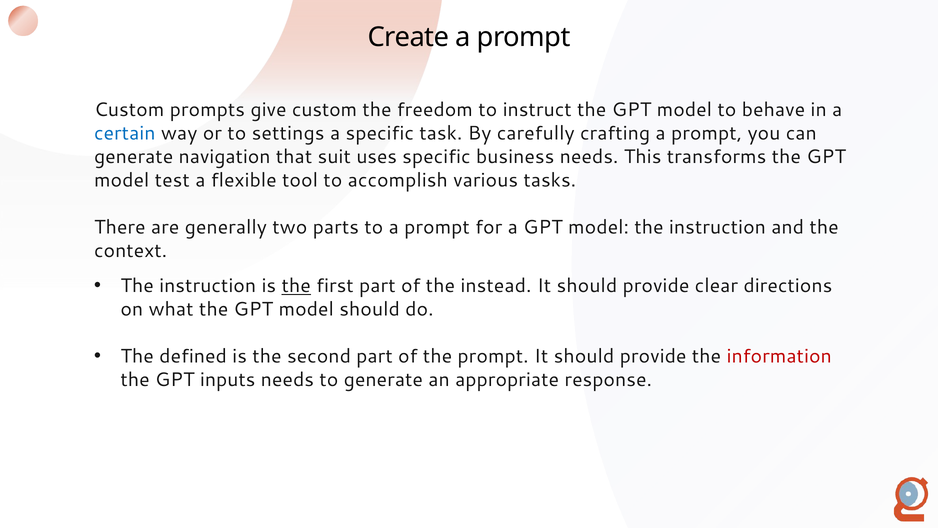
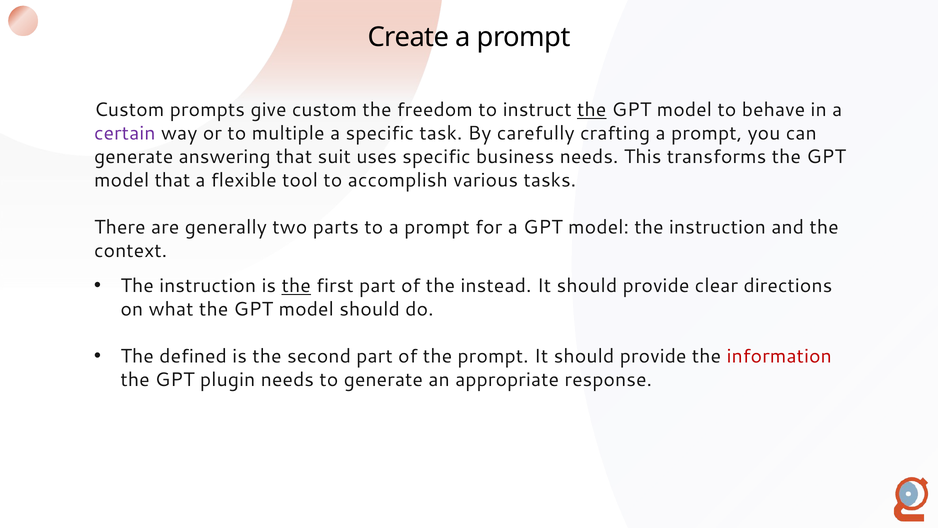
the at (592, 110) underline: none -> present
certain colour: blue -> purple
settings: settings -> multiple
navigation: navigation -> answering
model test: test -> that
inputs: inputs -> plugin
